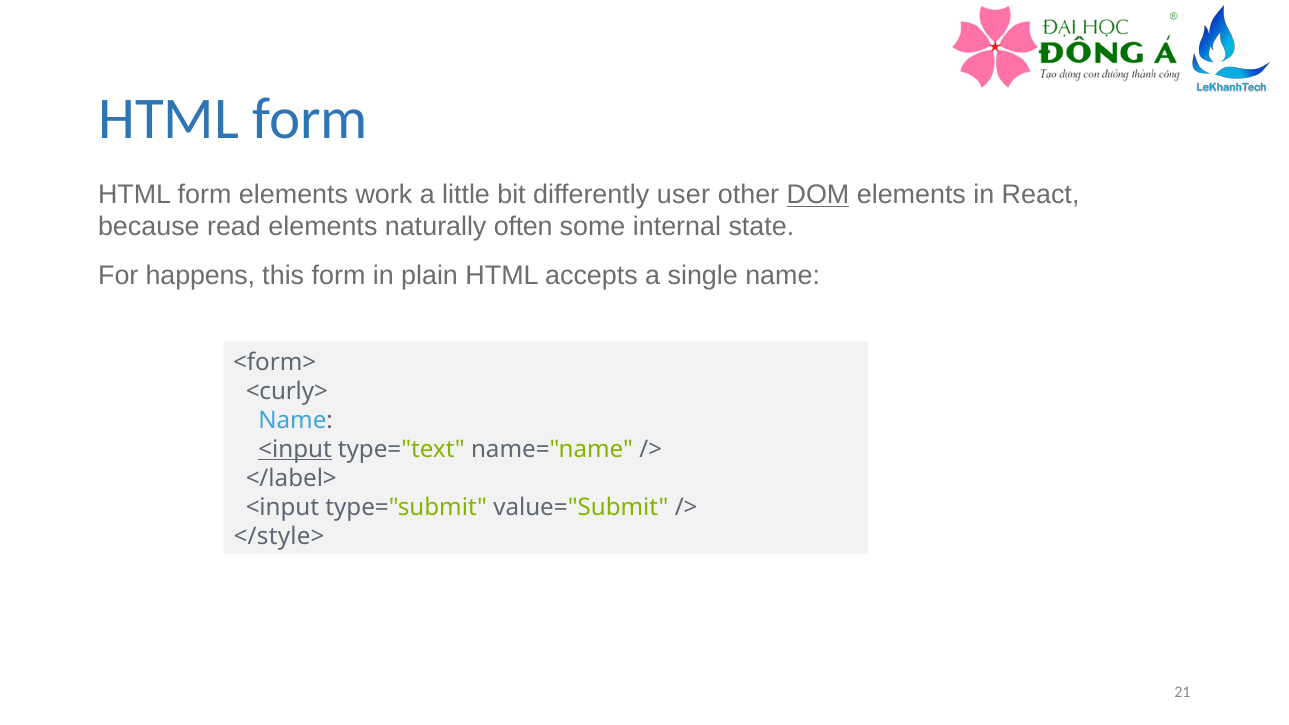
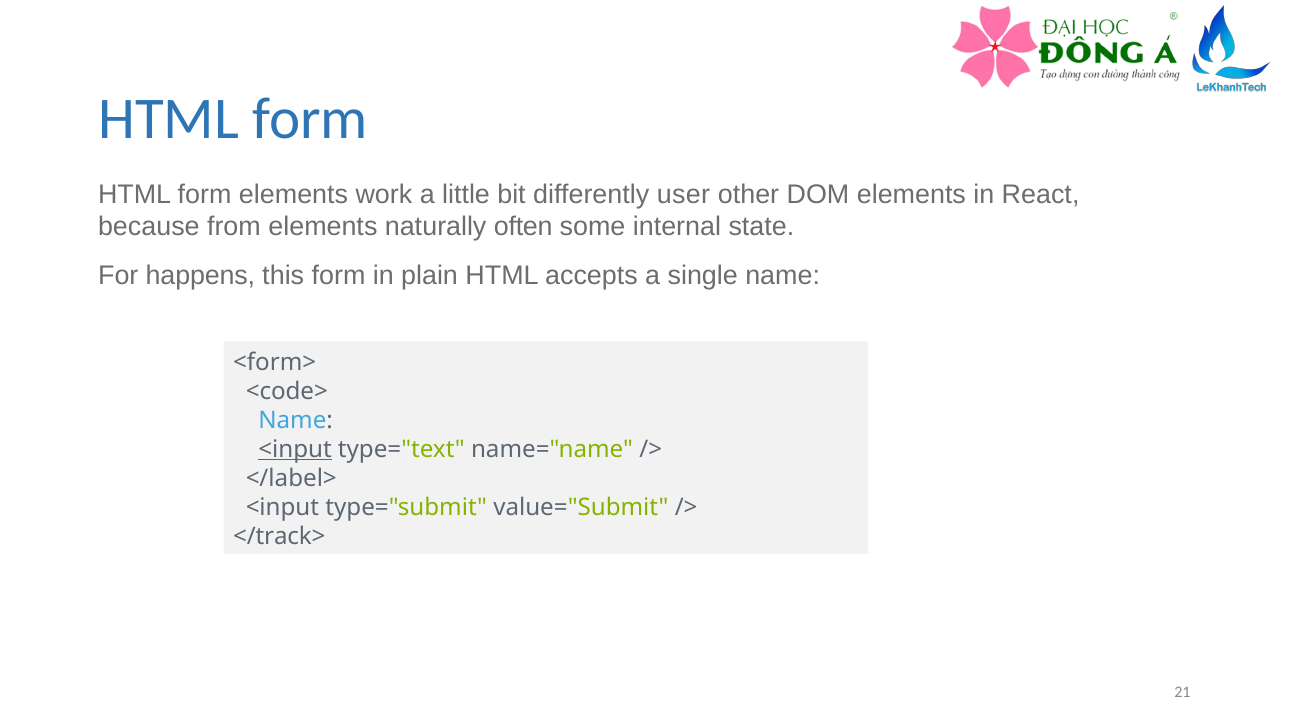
DOM underline: present -> none
read: read -> from
<curly>: <curly> -> <code>
</style>: </style> -> </track>
